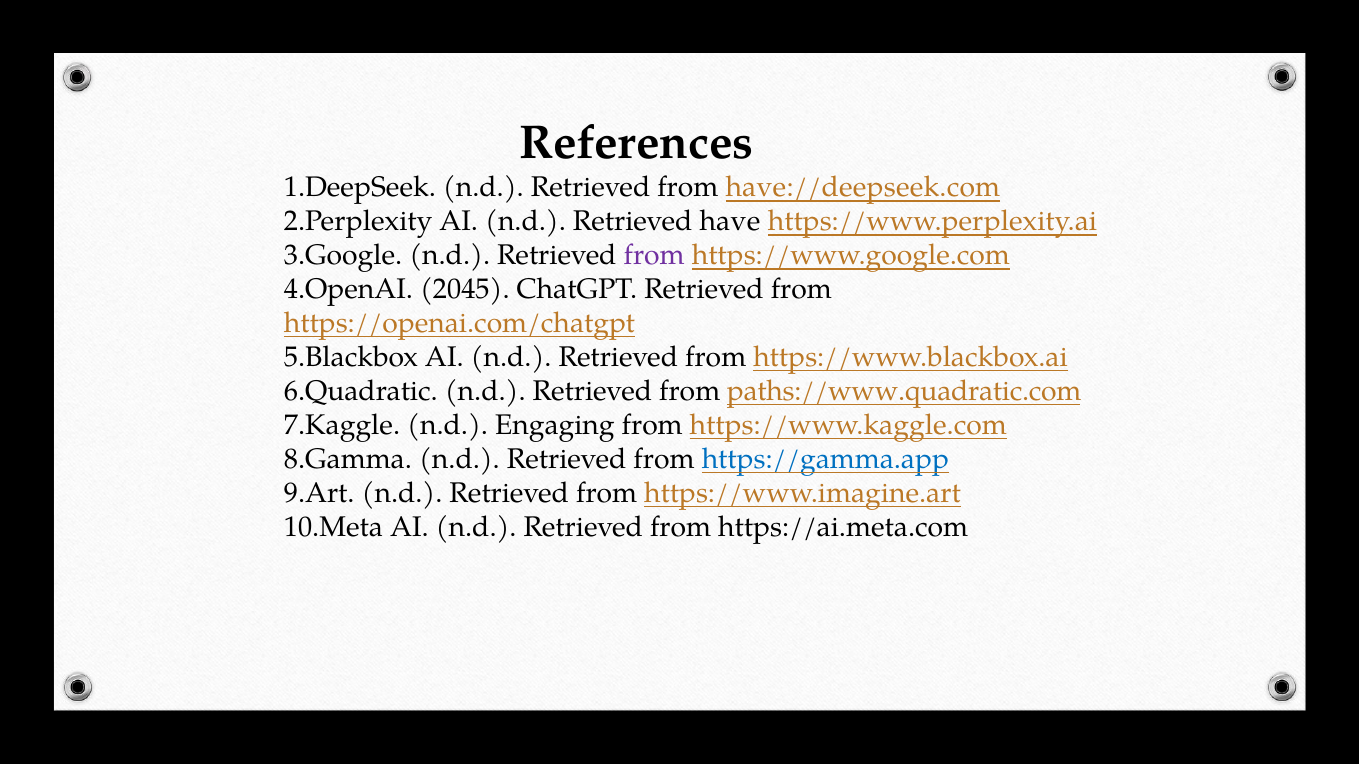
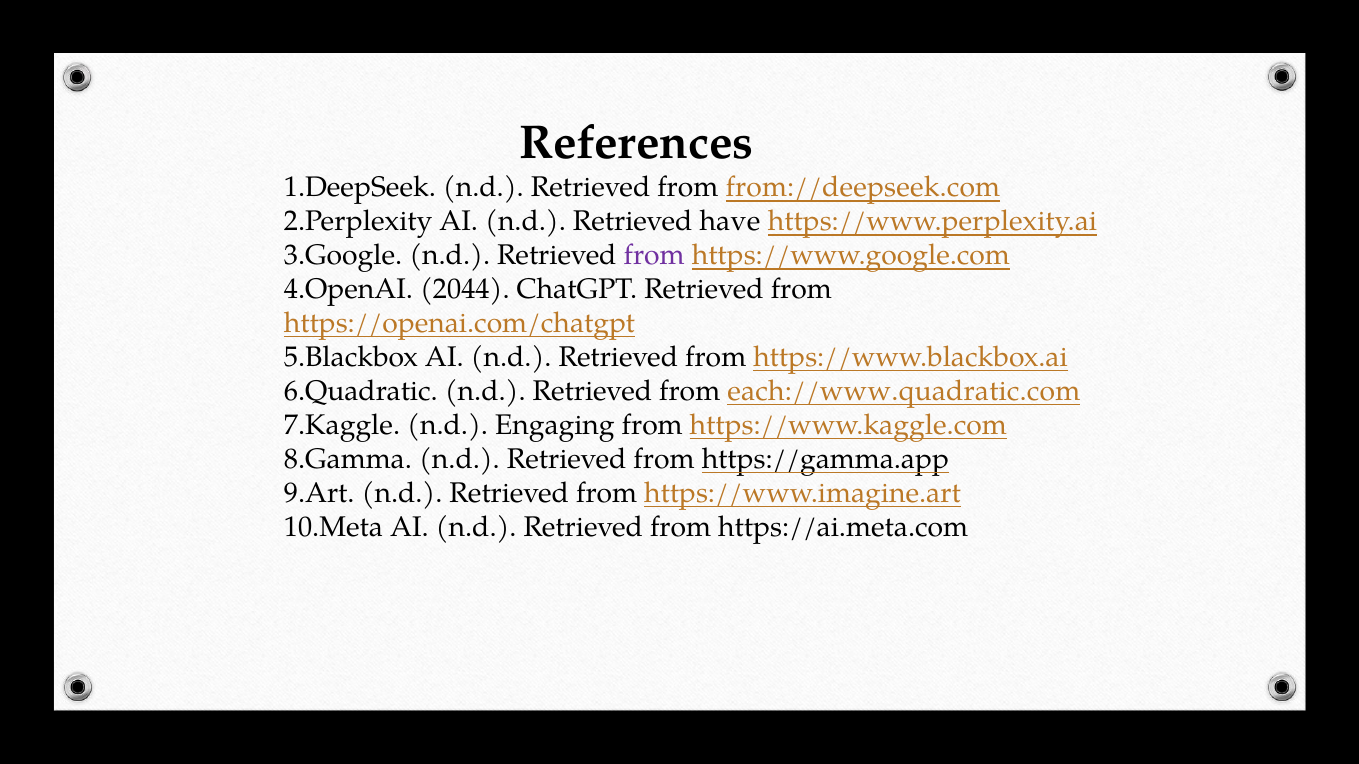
have://deepseek.com: have://deepseek.com -> from://deepseek.com
2045: 2045 -> 2044
paths://www.quadratic.com: paths://www.quadratic.com -> each://www.quadratic.com
https://gamma.app colour: blue -> black
